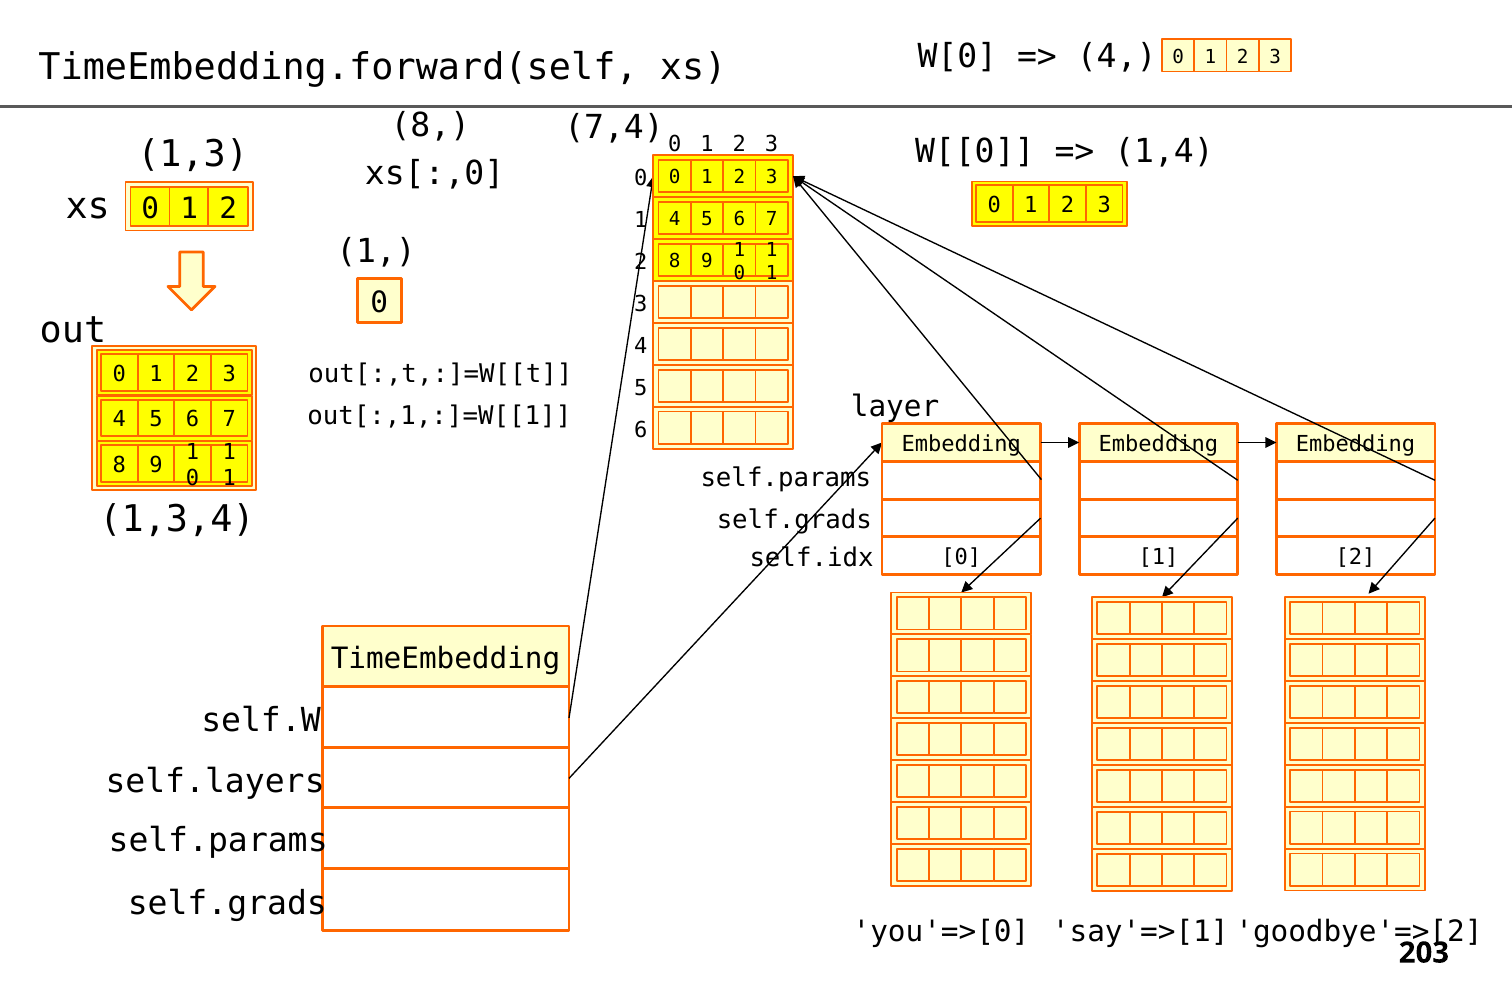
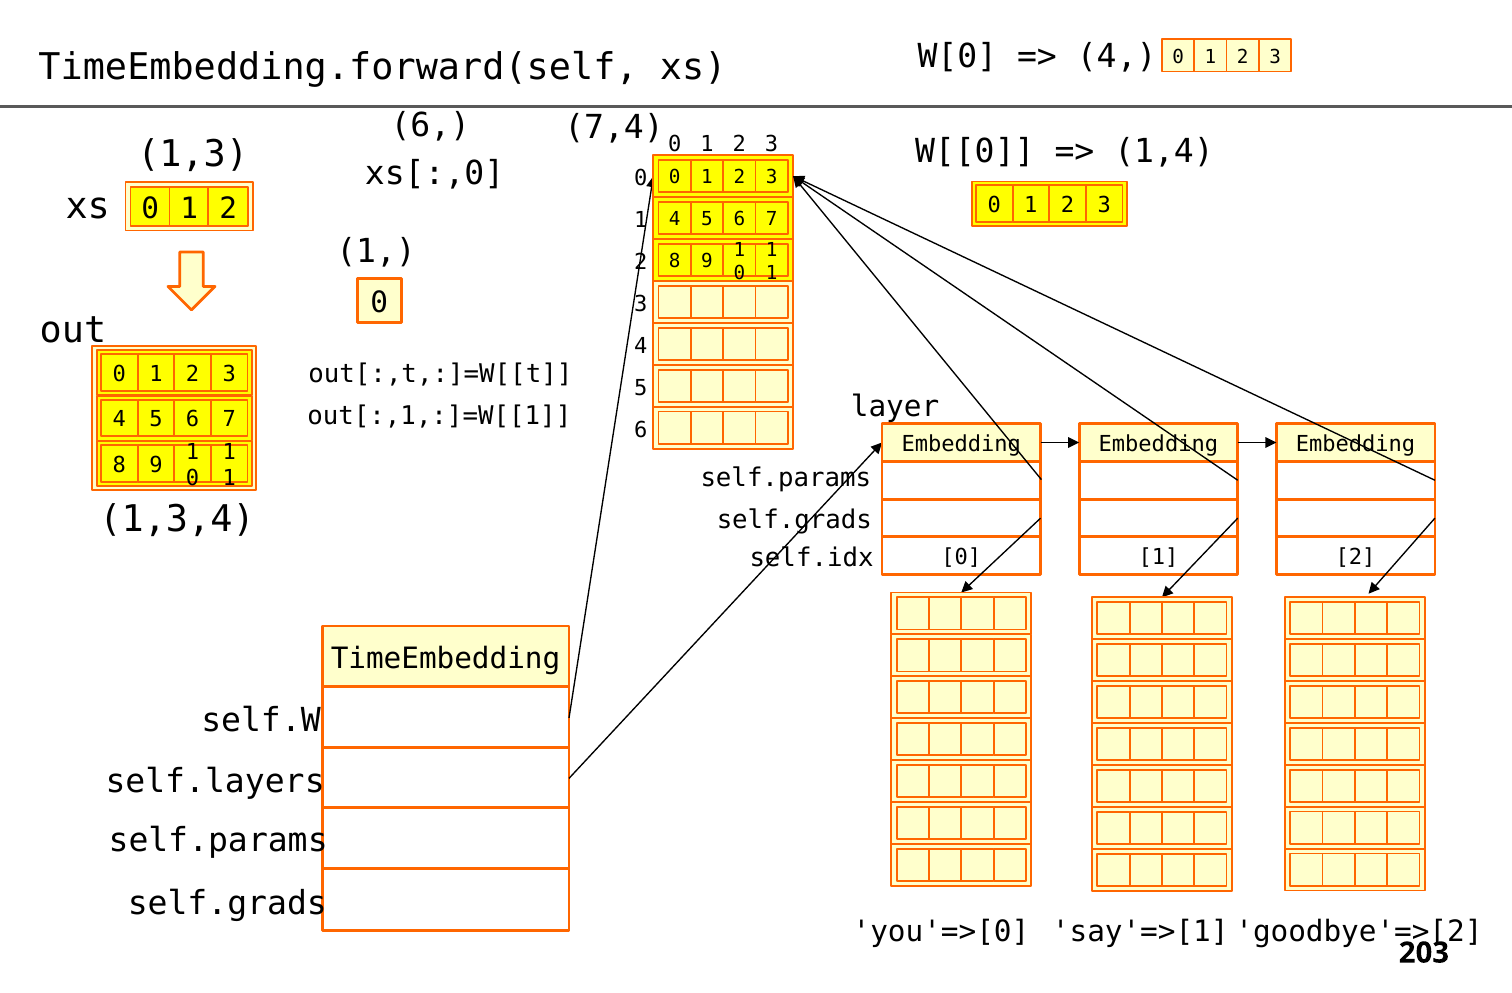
8 at (430, 126): 8 -> 6
